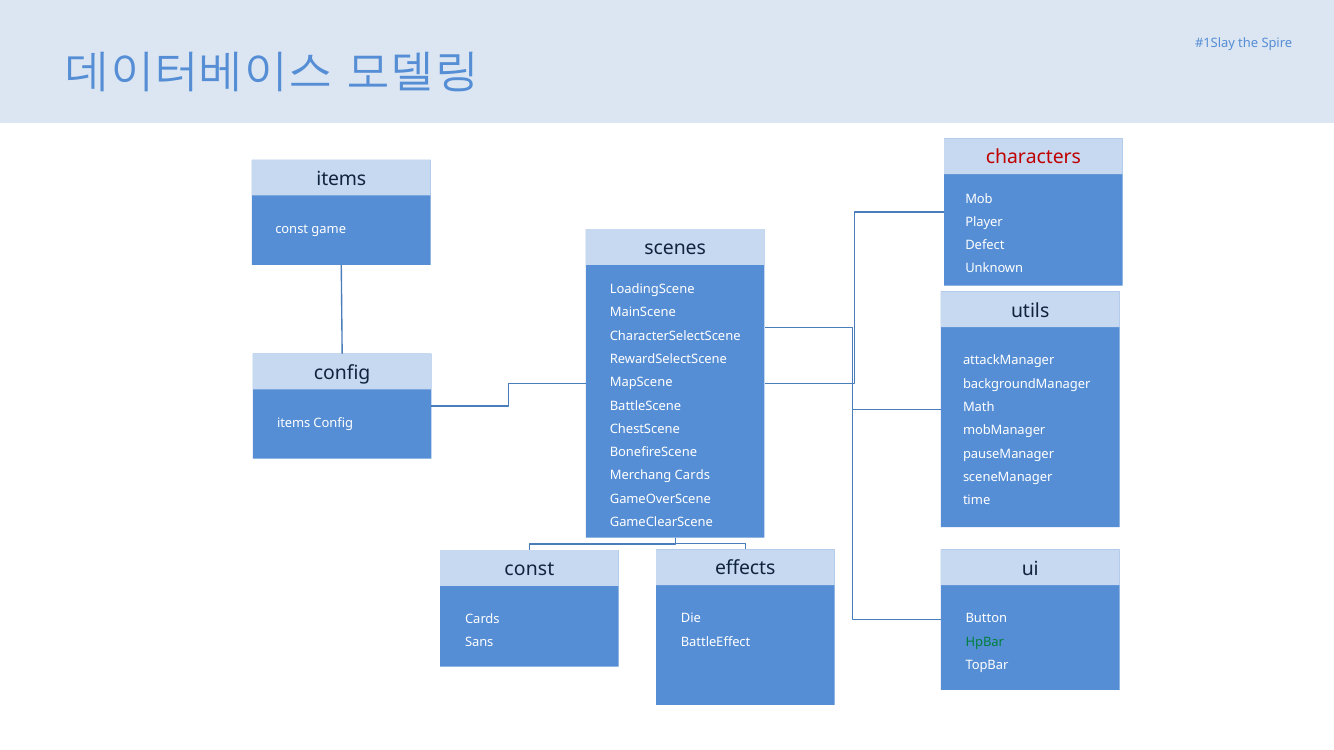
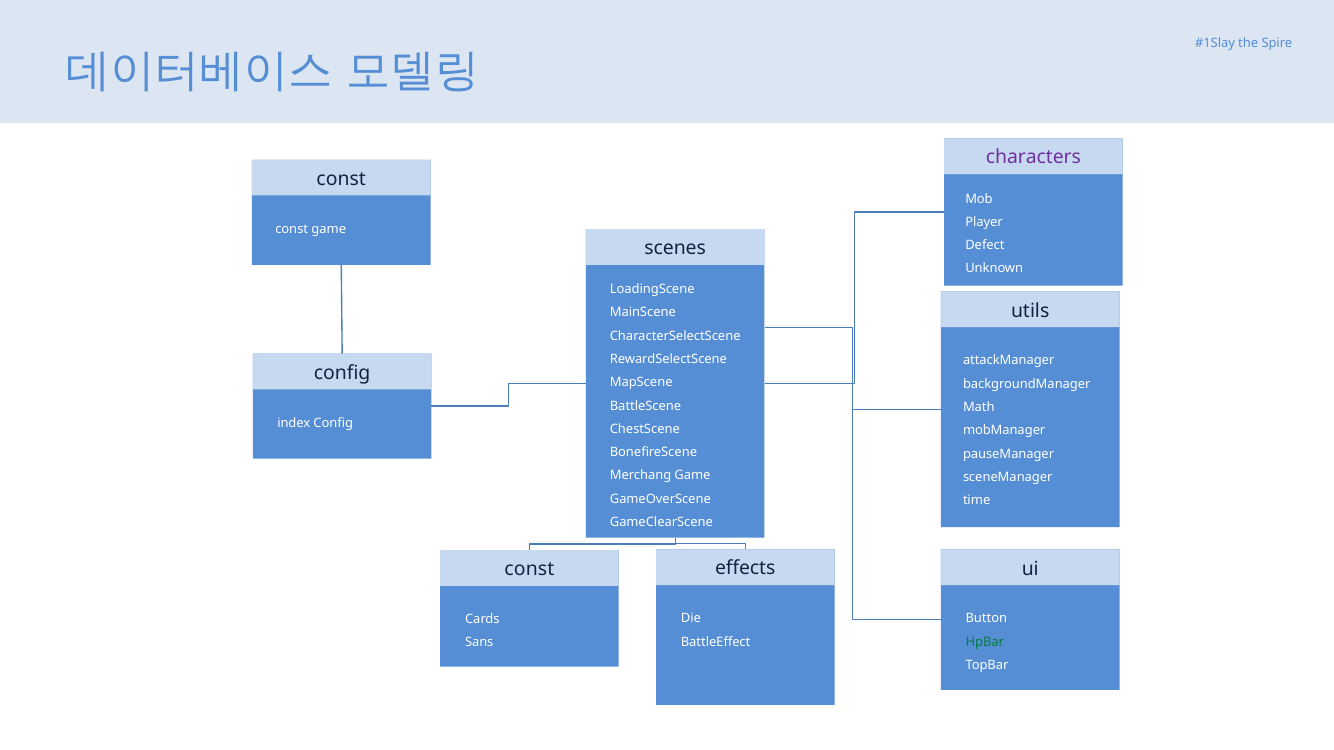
characters colour: red -> purple
items at (341, 179): items -> const
items at (294, 423): items -> index
Merchang Cards: Cards -> Game
